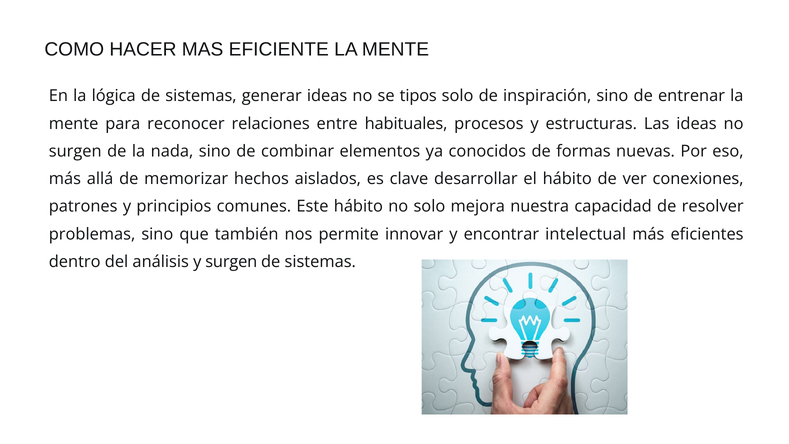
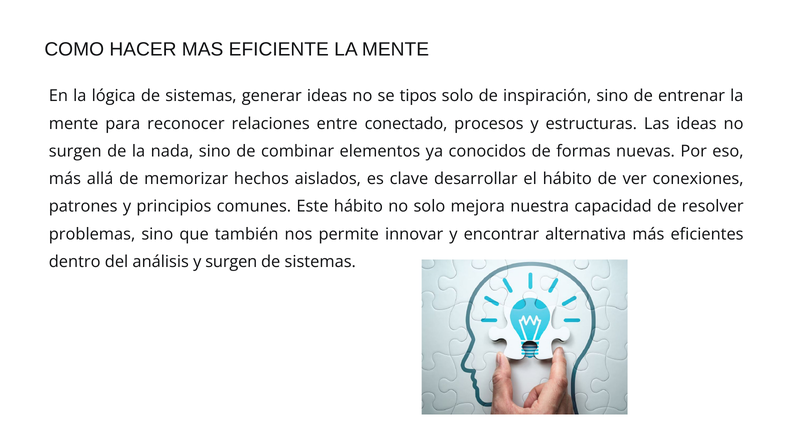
habituales: habituales -> conectado
intelectual: intelectual -> alternativa
